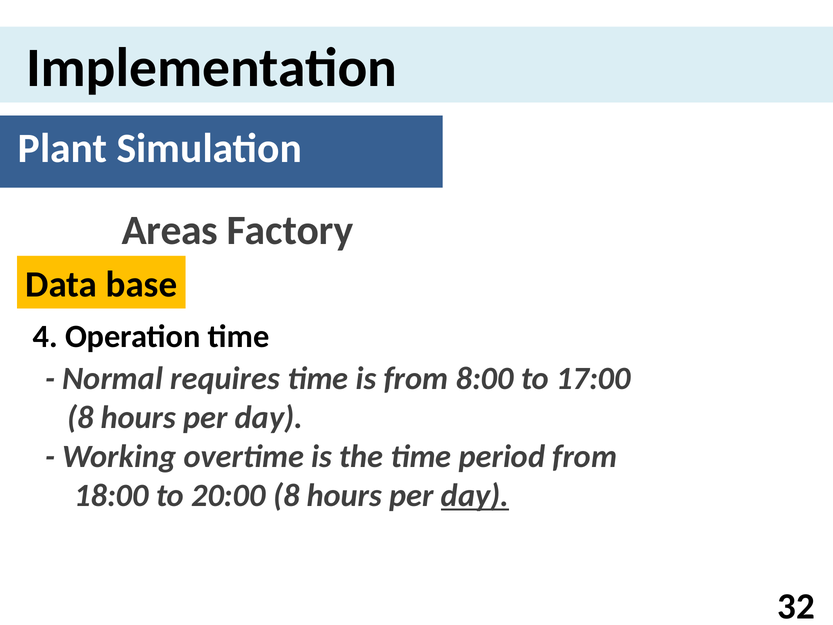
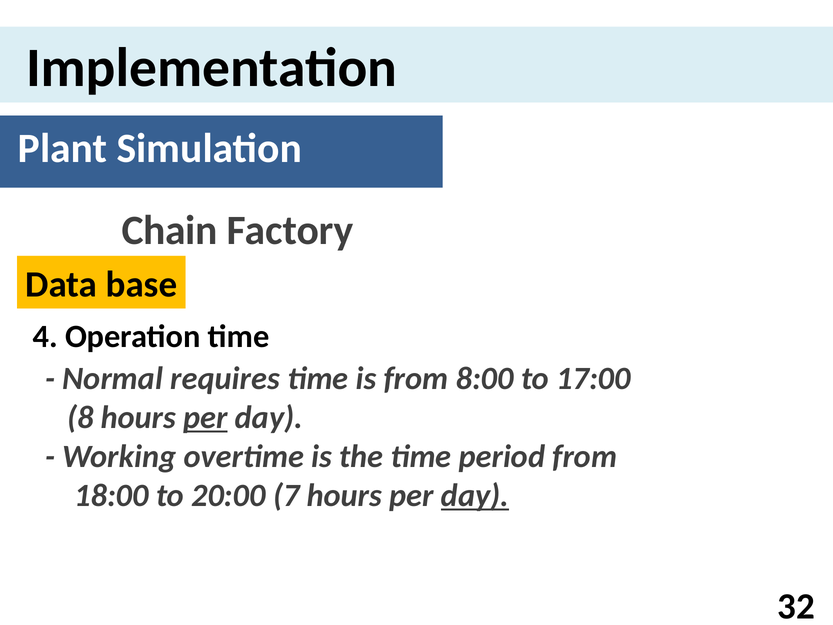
Areas: Areas -> Chain
per at (205, 417) underline: none -> present
20:00 8: 8 -> 7
